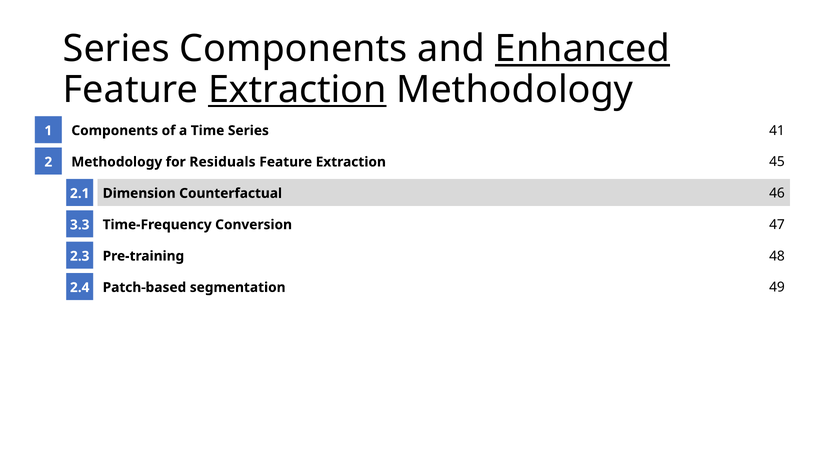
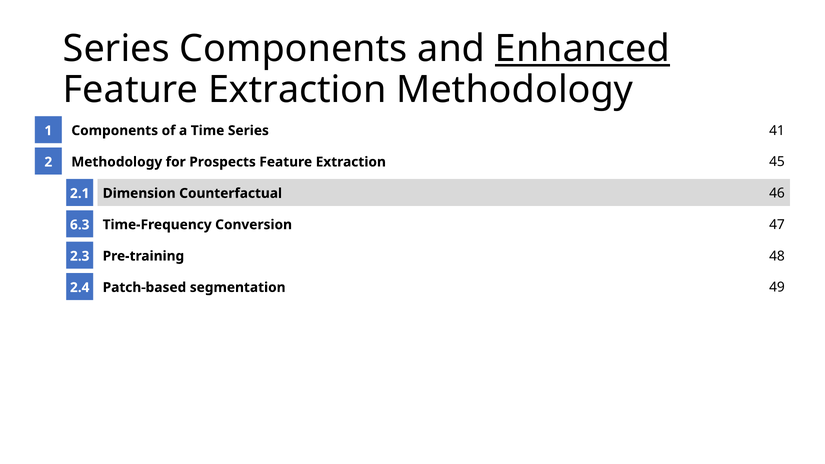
Extraction at (297, 90) underline: present -> none
Residuals: Residuals -> Prospects
3.3: 3.3 -> 6.3
